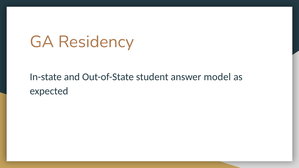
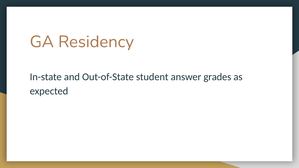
model: model -> grades
